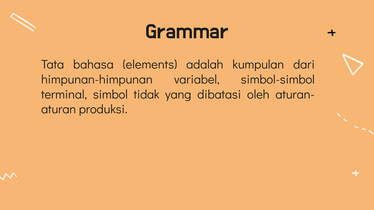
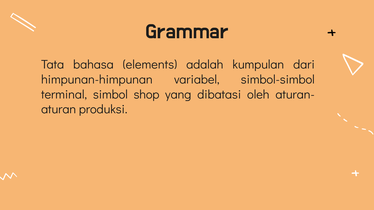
tidak: tidak -> shop
